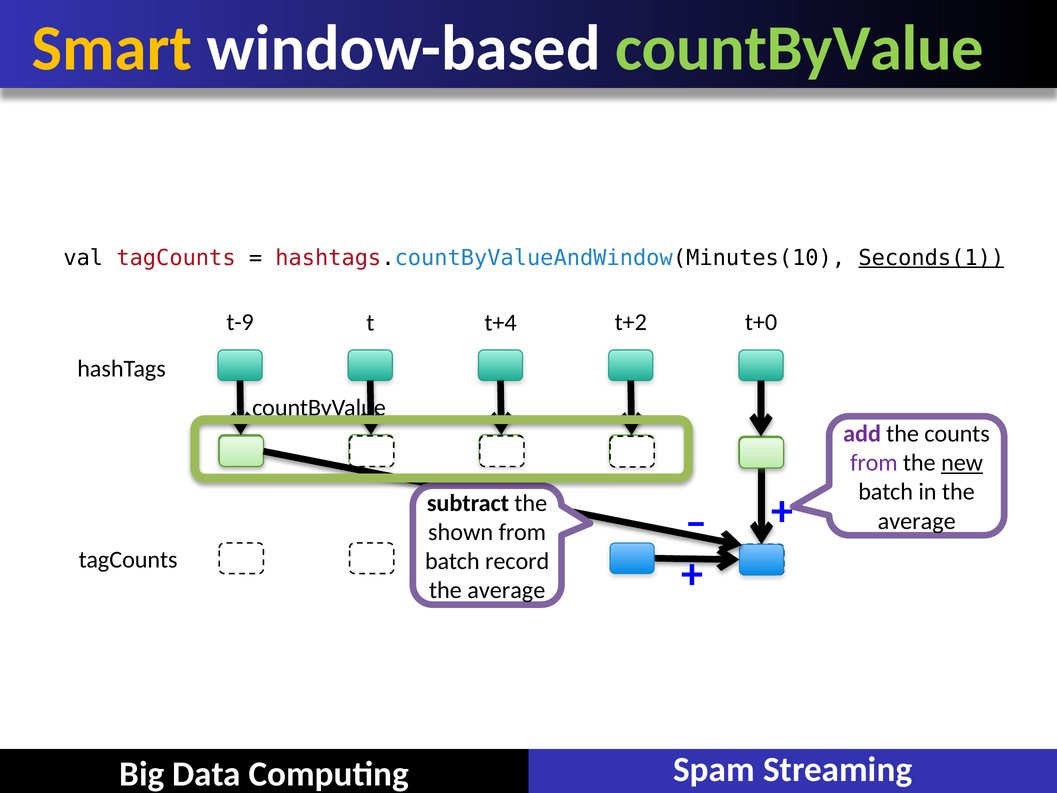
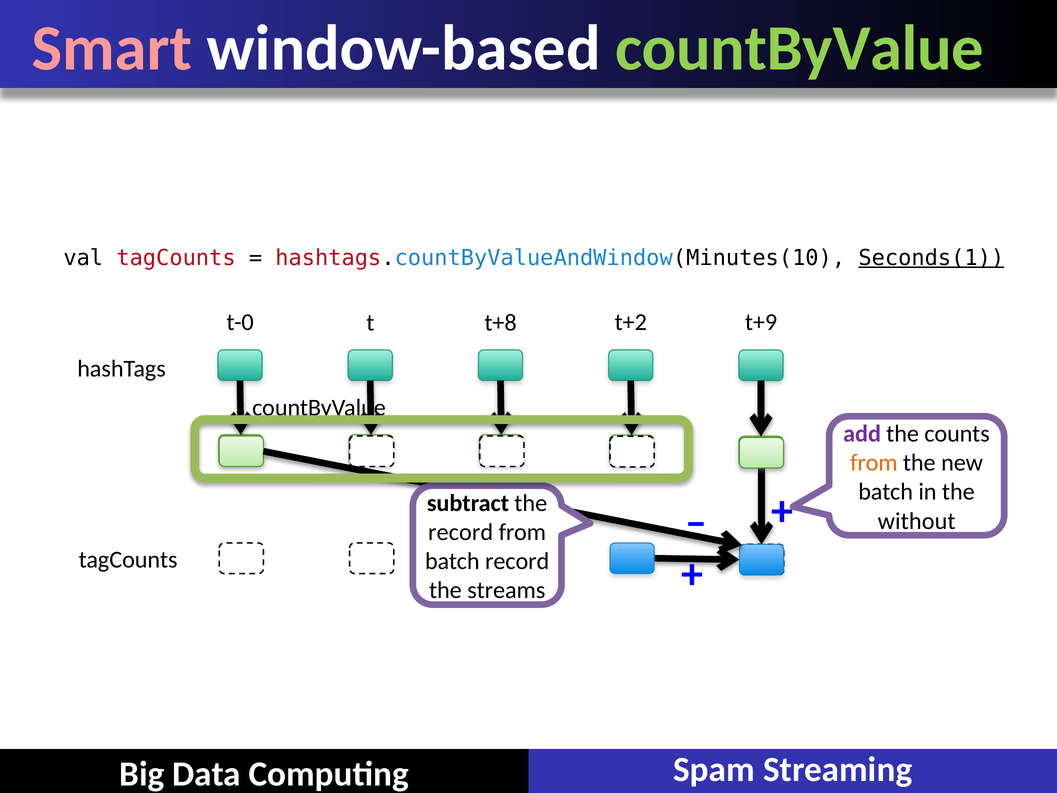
Smart colour: yellow -> pink
t-9: t-9 -> t-0
t+4: t+4 -> t+8
t+0: t+0 -> t+9
from at (874, 463) colour: purple -> orange
new underline: present -> none
average at (917, 521): average -> without
shown at (461, 532): shown -> record
average at (506, 590): average -> streams
